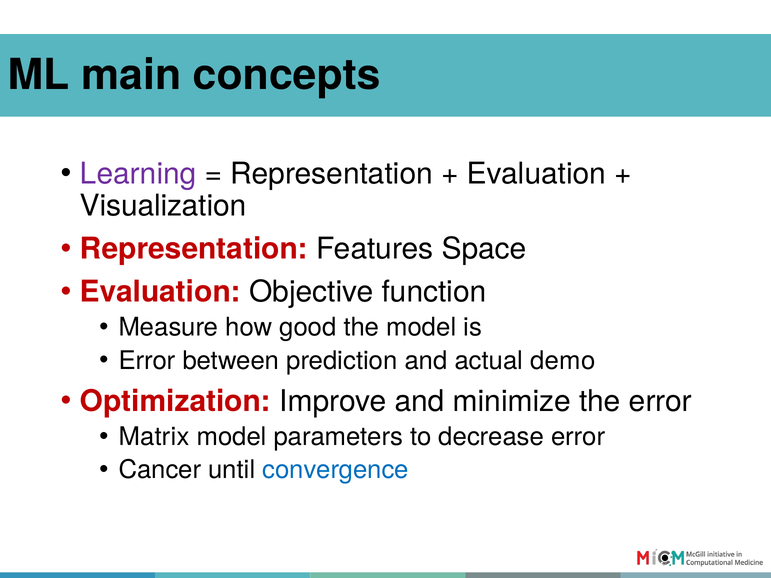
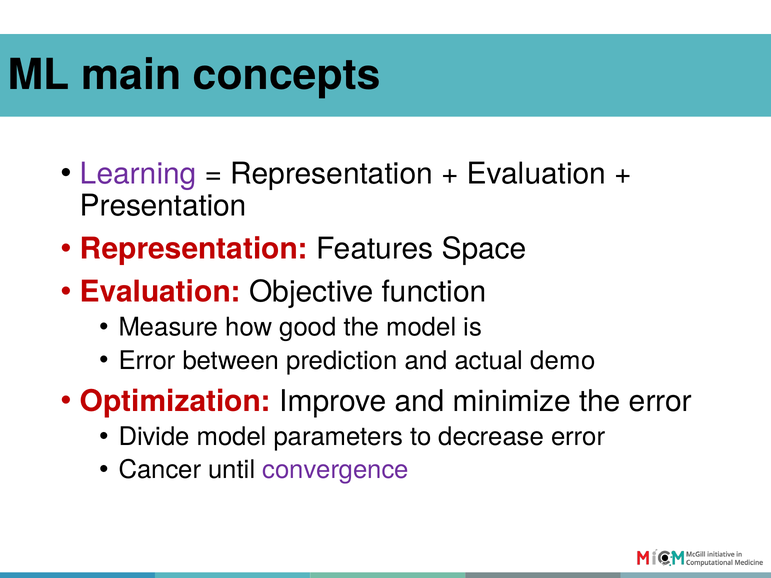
Visualization: Visualization -> Presentation
Matrix: Matrix -> Divide
convergence colour: blue -> purple
